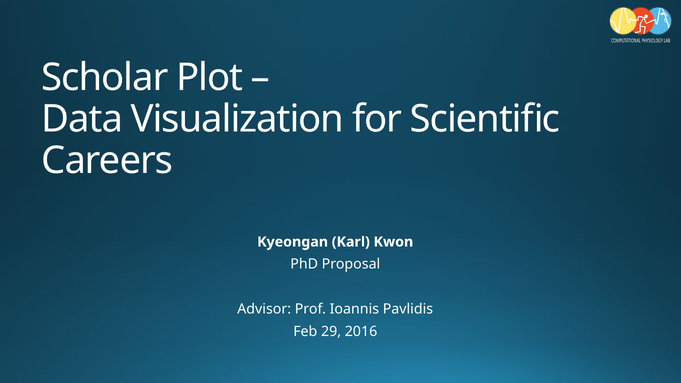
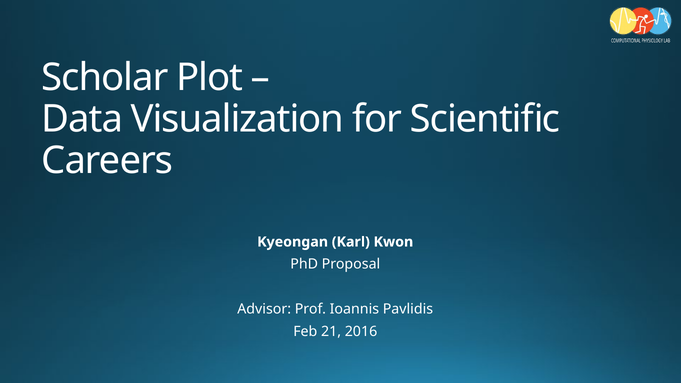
29: 29 -> 21
